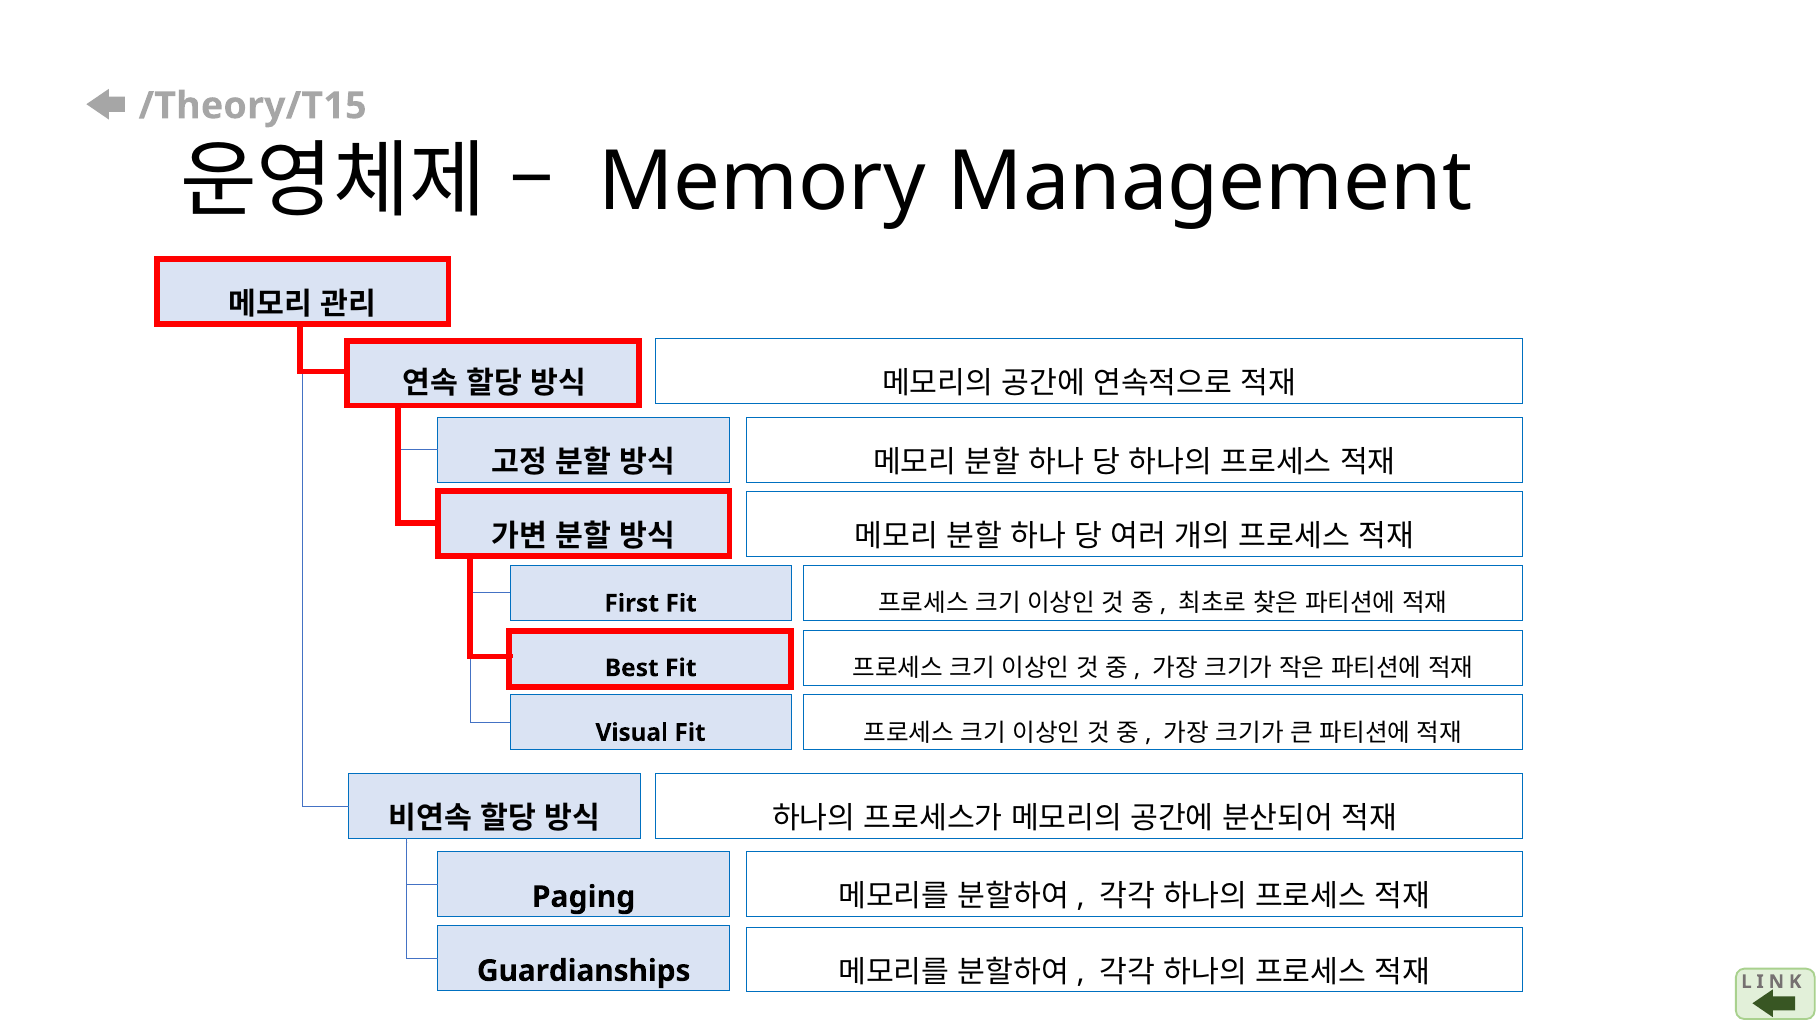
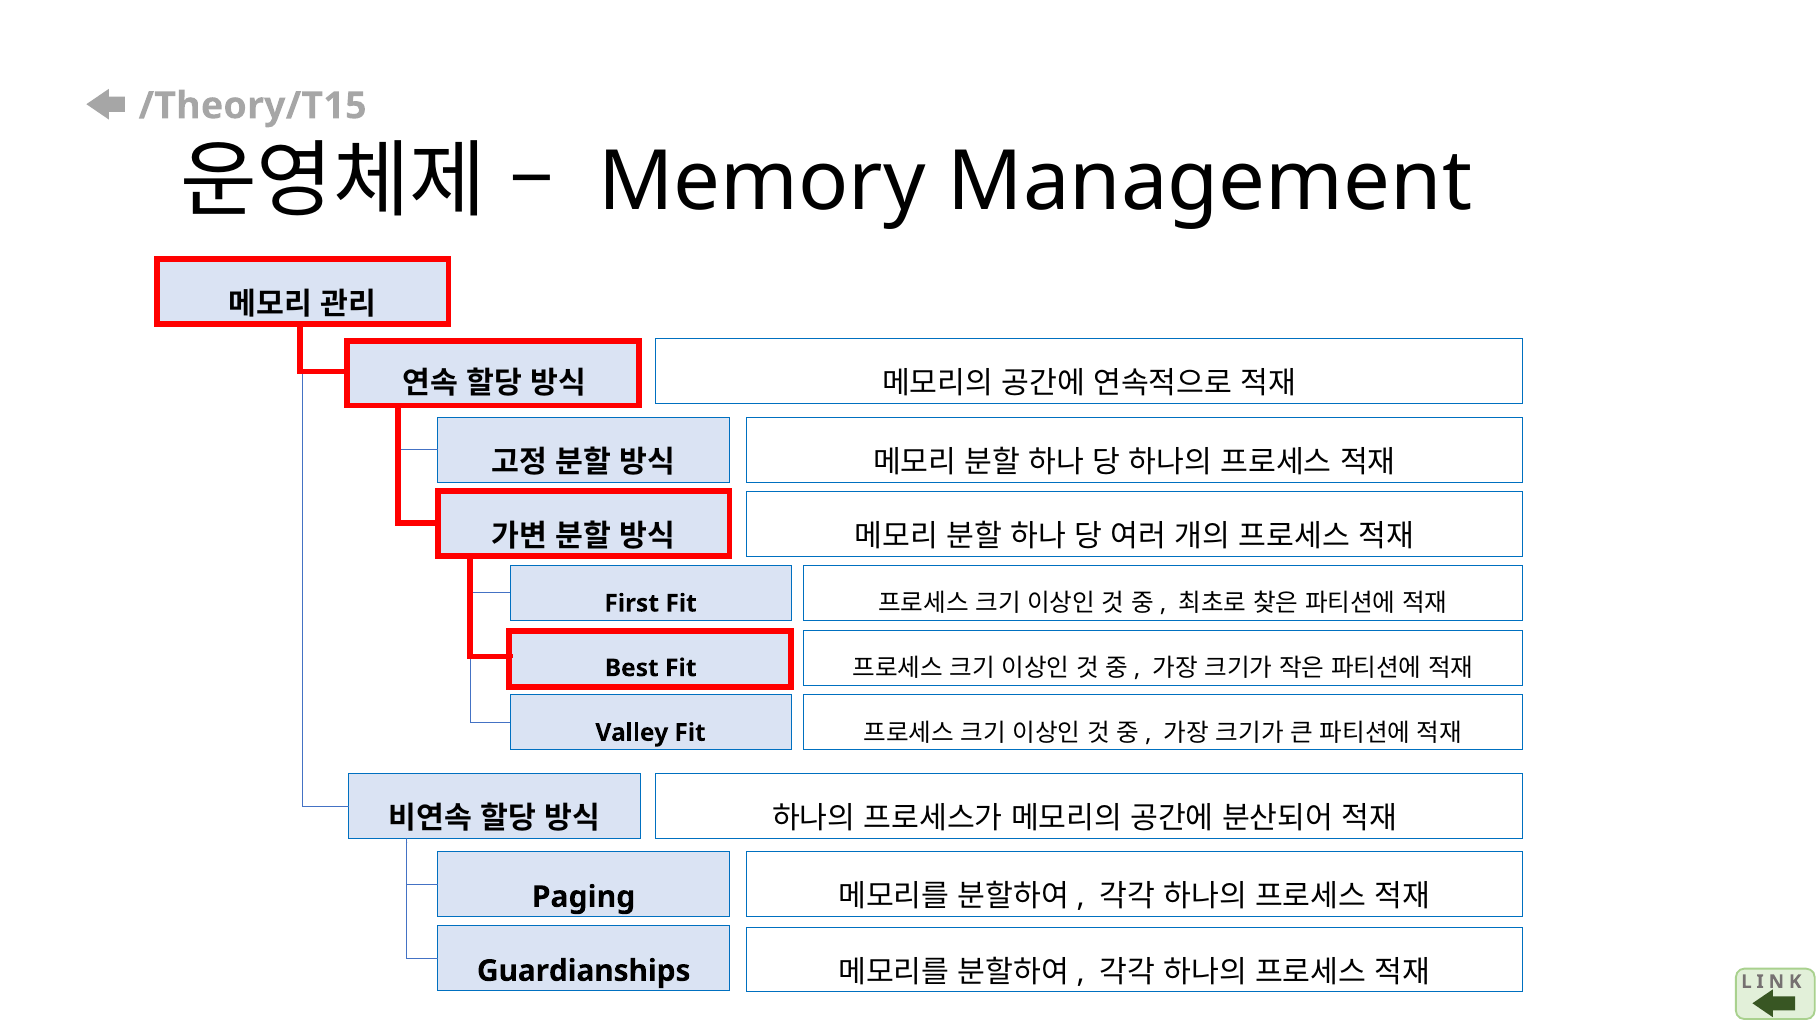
Visual: Visual -> Valley
